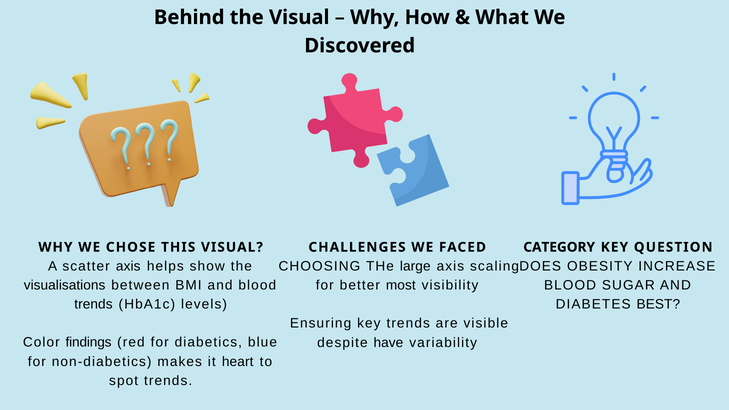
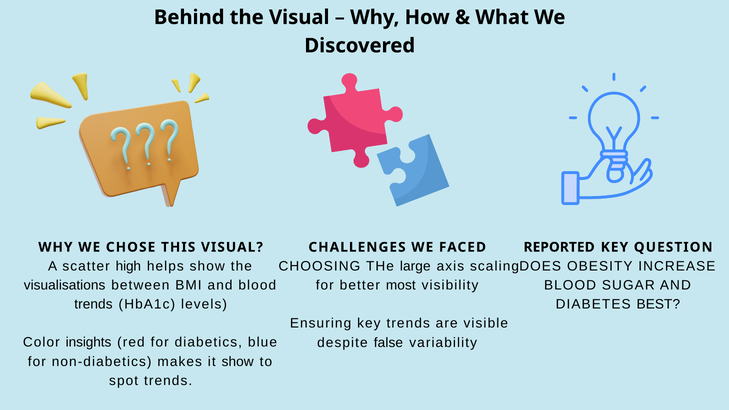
CATEGORY: CATEGORY -> REPORTED
scatter axis: axis -> high
findings: findings -> insights
have: have -> false
it heart: heart -> show
